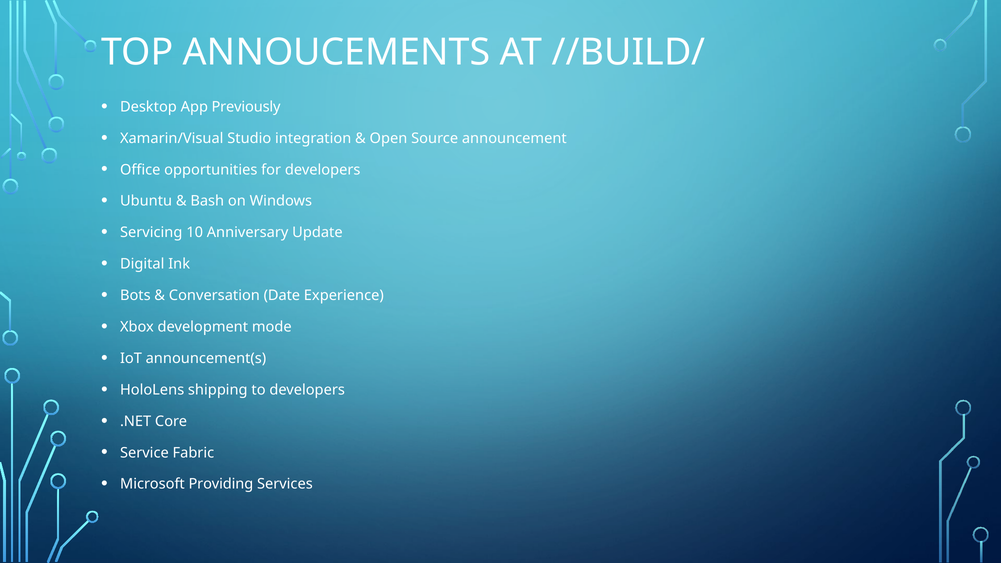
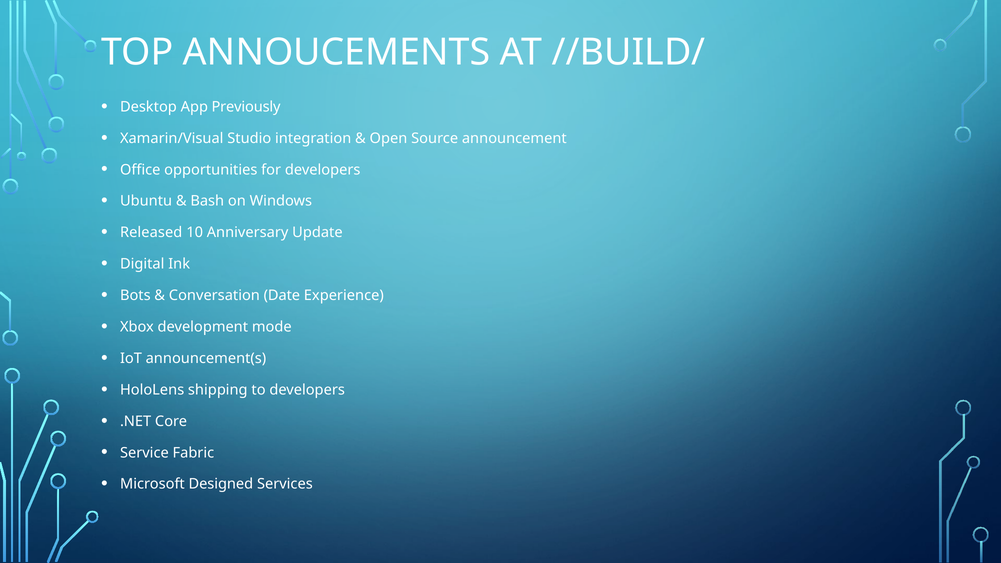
Servicing: Servicing -> Released
Providing: Providing -> Designed
